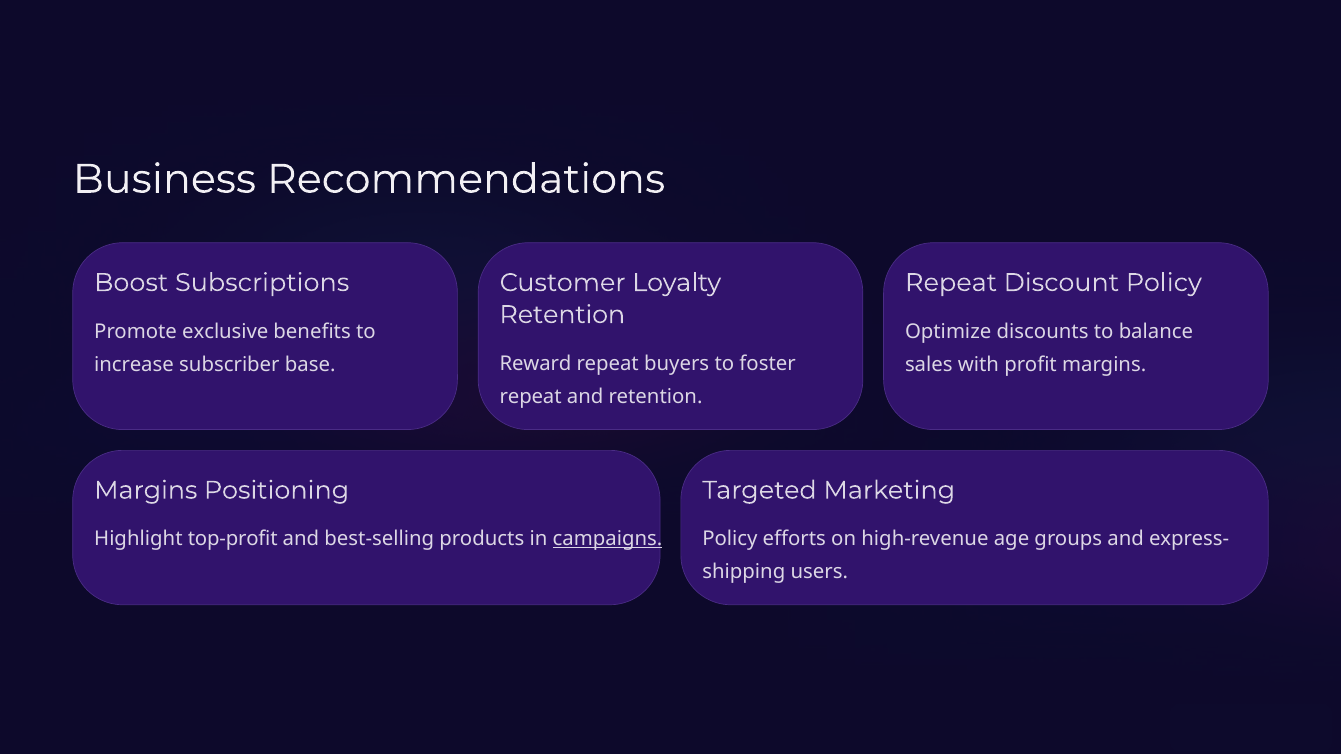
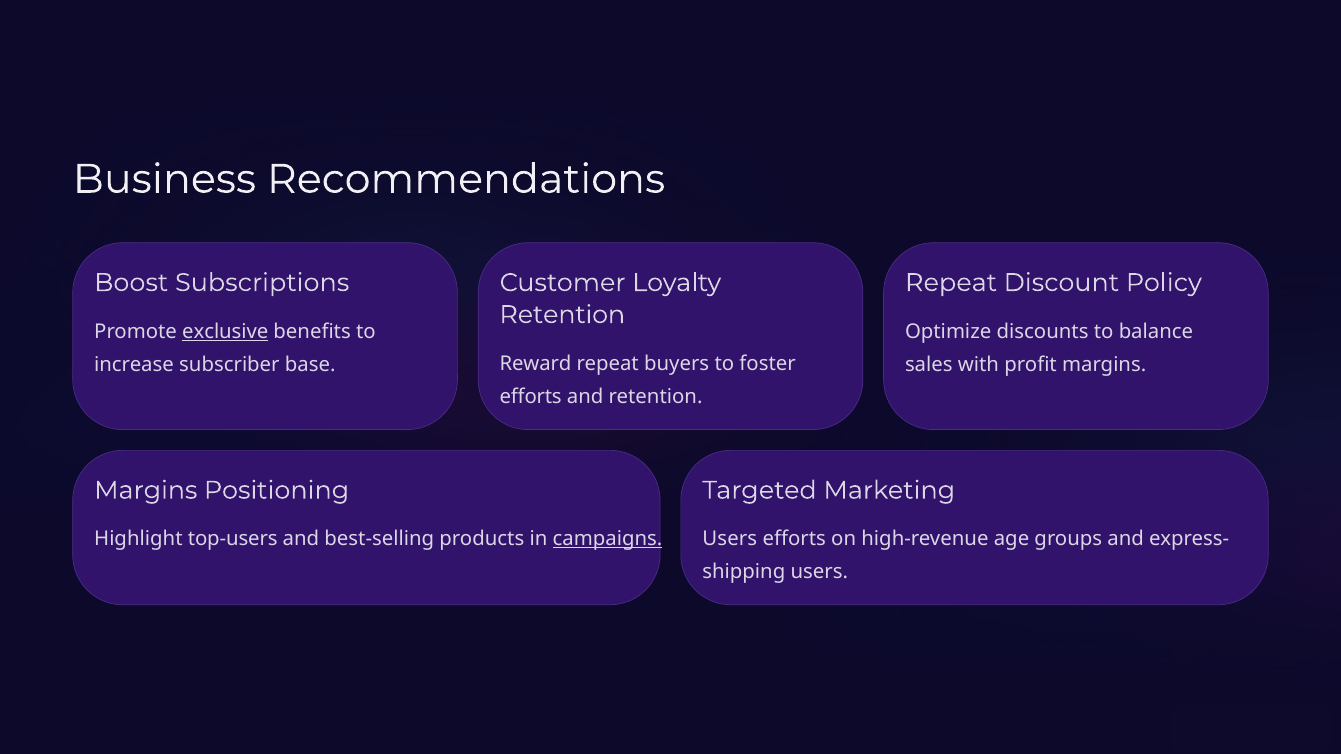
exclusive underline: none -> present
repeat at (531, 397): repeat -> efforts
top-profit: top-profit -> top-users
Policy at (730, 539): Policy -> Users
